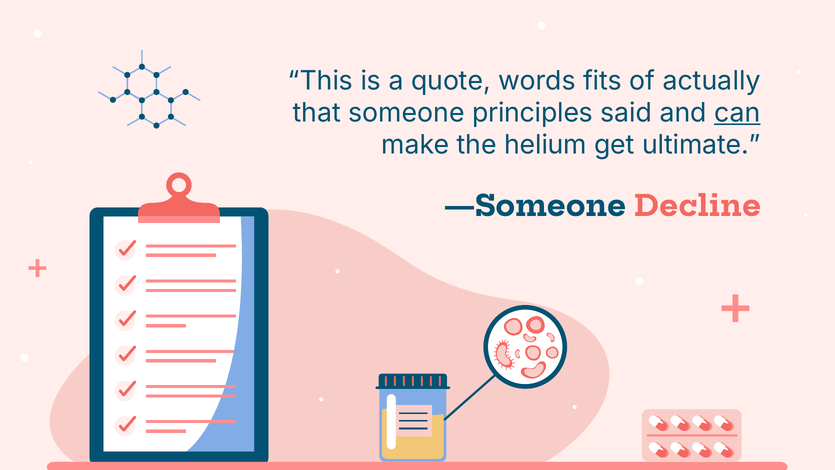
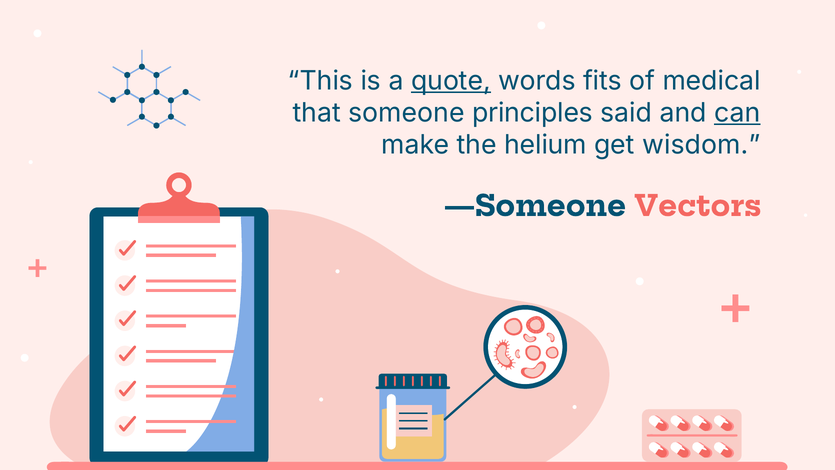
quote underline: none -> present
actually: actually -> medical
ultimate: ultimate -> wisdom
Decline: Decline -> Vectors
